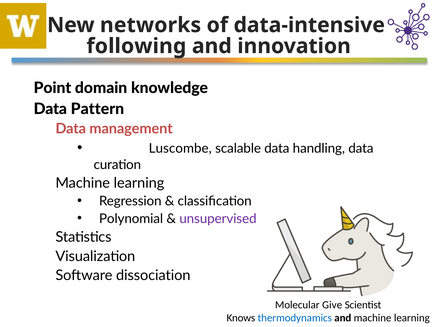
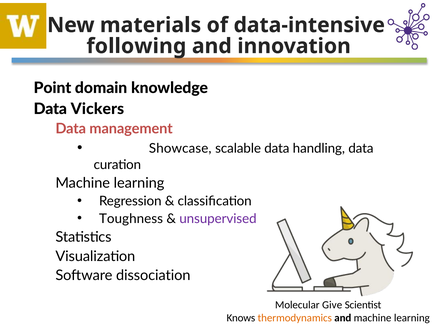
networks: networks -> materials
Pattern: Pattern -> Vickers
Luscombe: Luscombe -> Showcase
Polynomial: Polynomial -> Toughness
thermodynamics colour: blue -> orange
